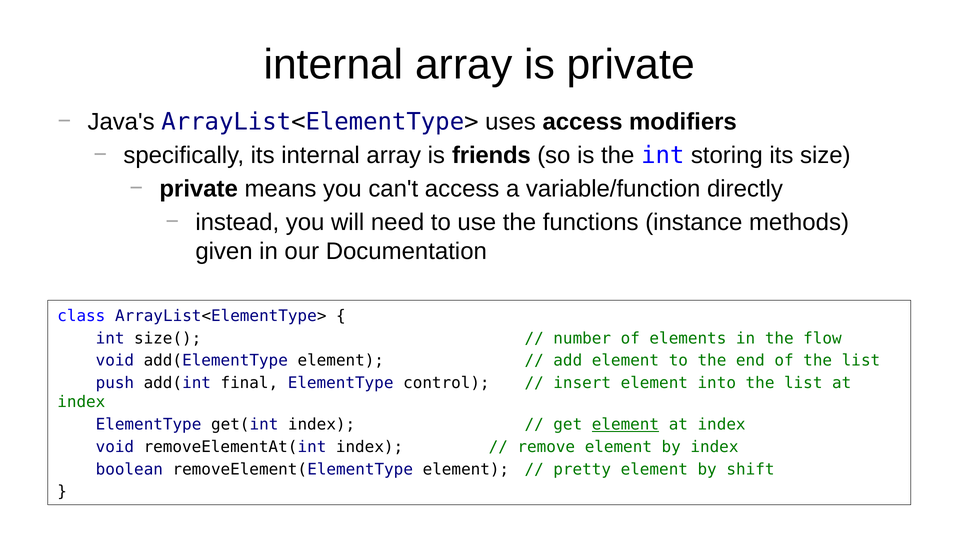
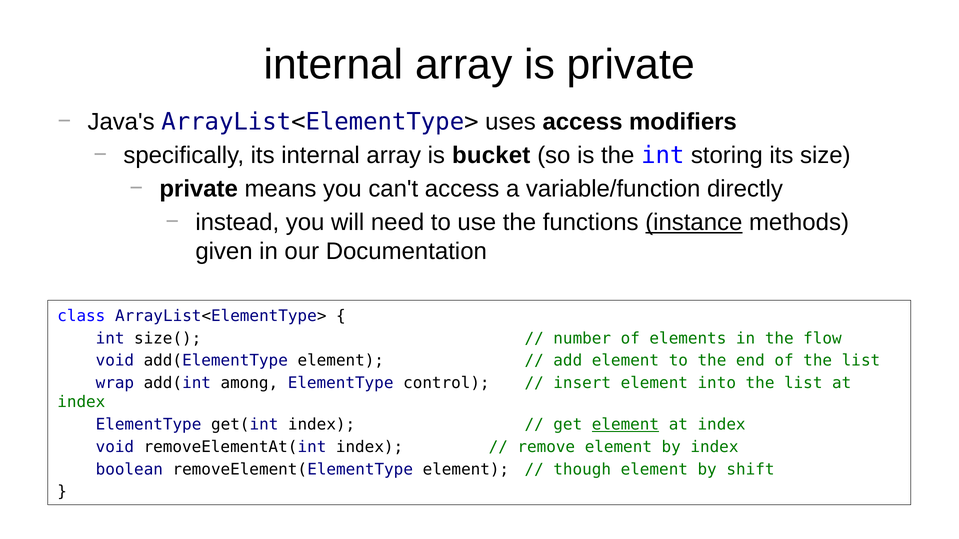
friends: friends -> bucket
instance underline: none -> present
push: push -> wrap
final: final -> among
pretty: pretty -> though
